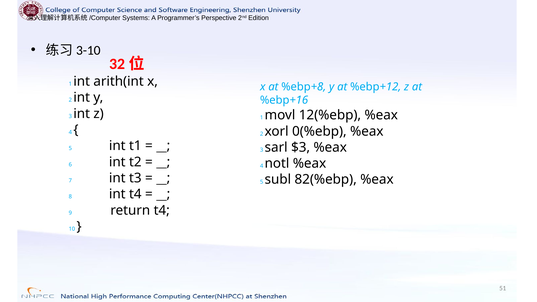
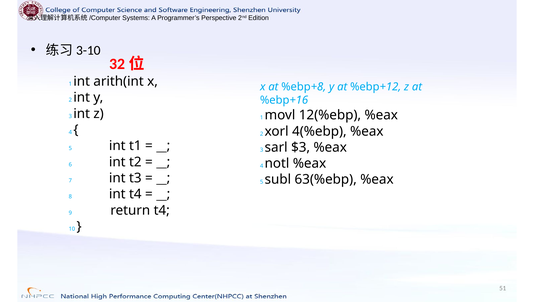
0(%ebp: 0(%ebp -> 4(%ebp
82(%ebp: 82(%ebp -> 63(%ebp
